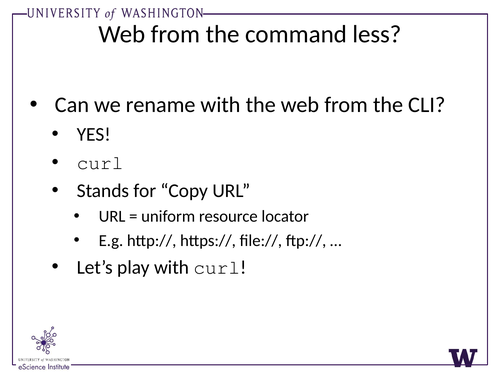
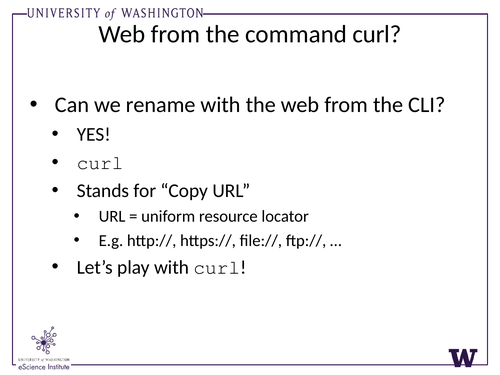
command less: less -> curl
